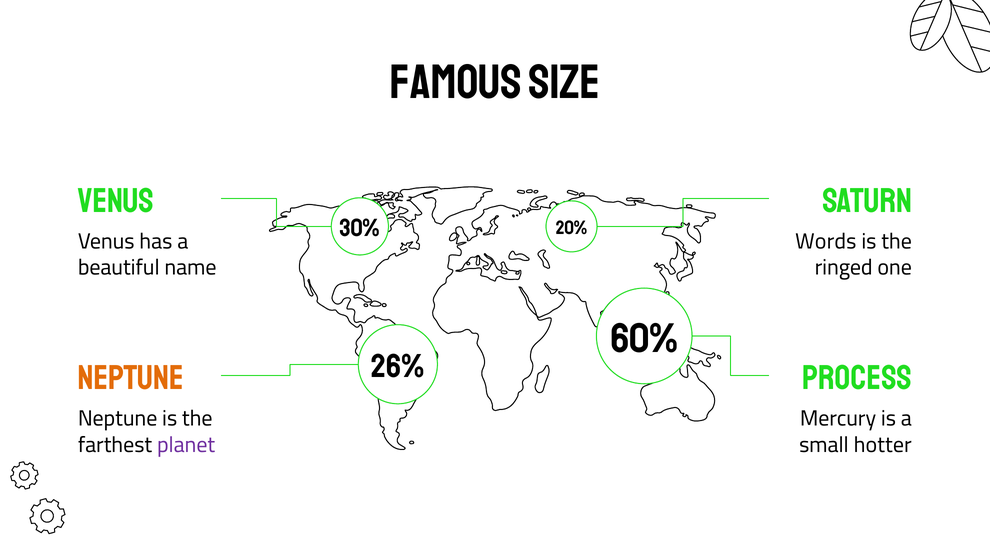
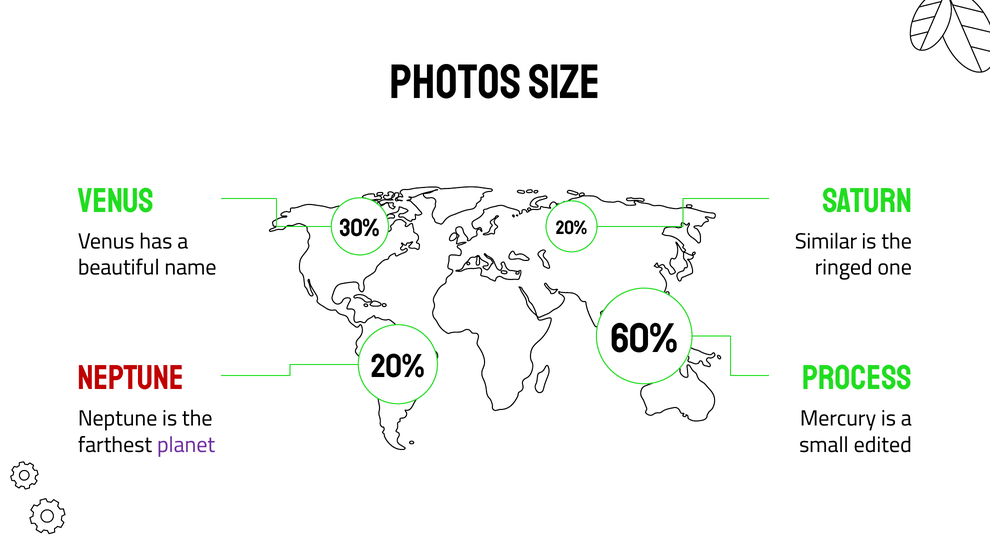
FAMOUS: FAMOUS -> PHOTOS
Words: Words -> Similar
26% at (398, 366): 26% -> 20%
NEPTUNE at (131, 378) colour: orange -> red
hotter: hotter -> edited
